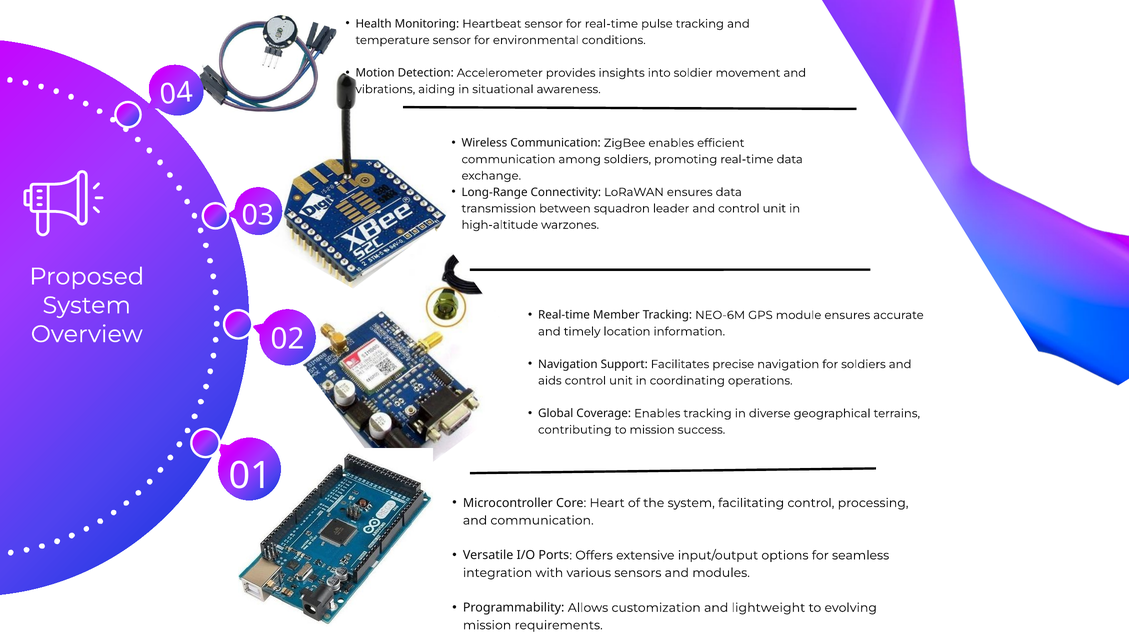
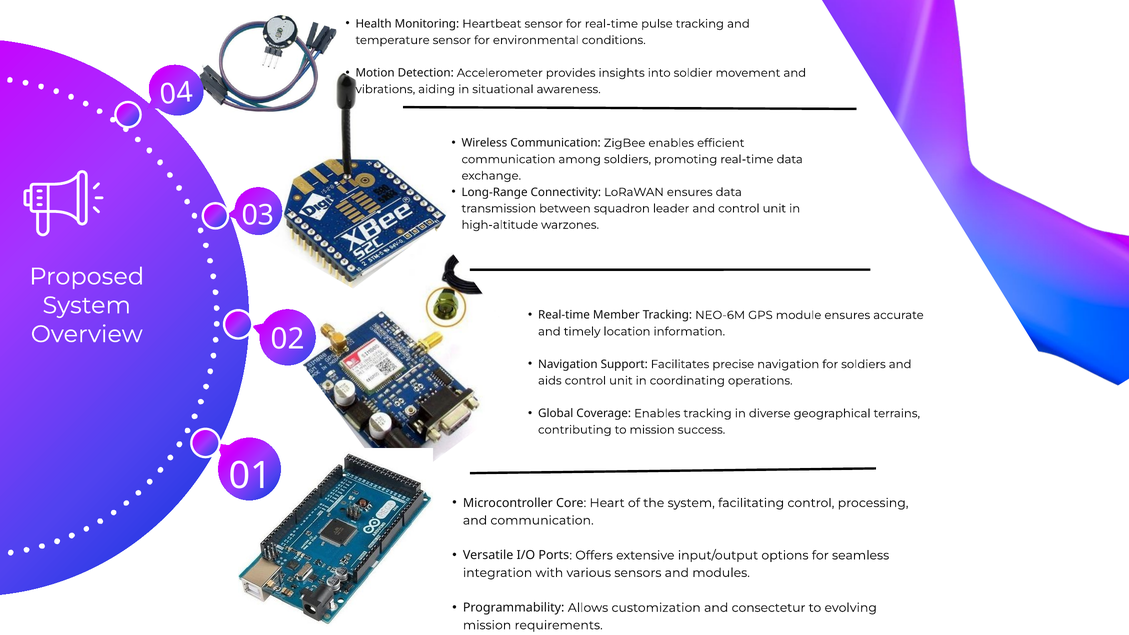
lightweight: lightweight -> consectetur
